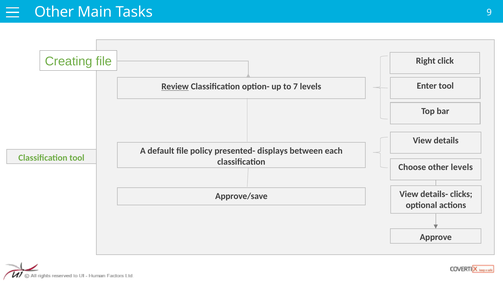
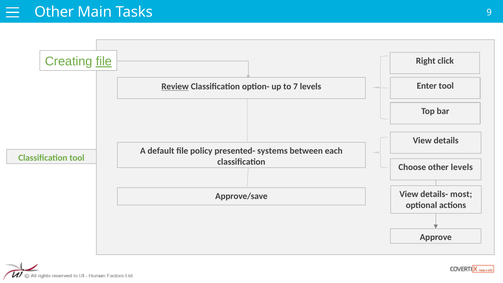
file at (104, 61) underline: none -> present
displays: displays -> systems
clicks: clicks -> most
